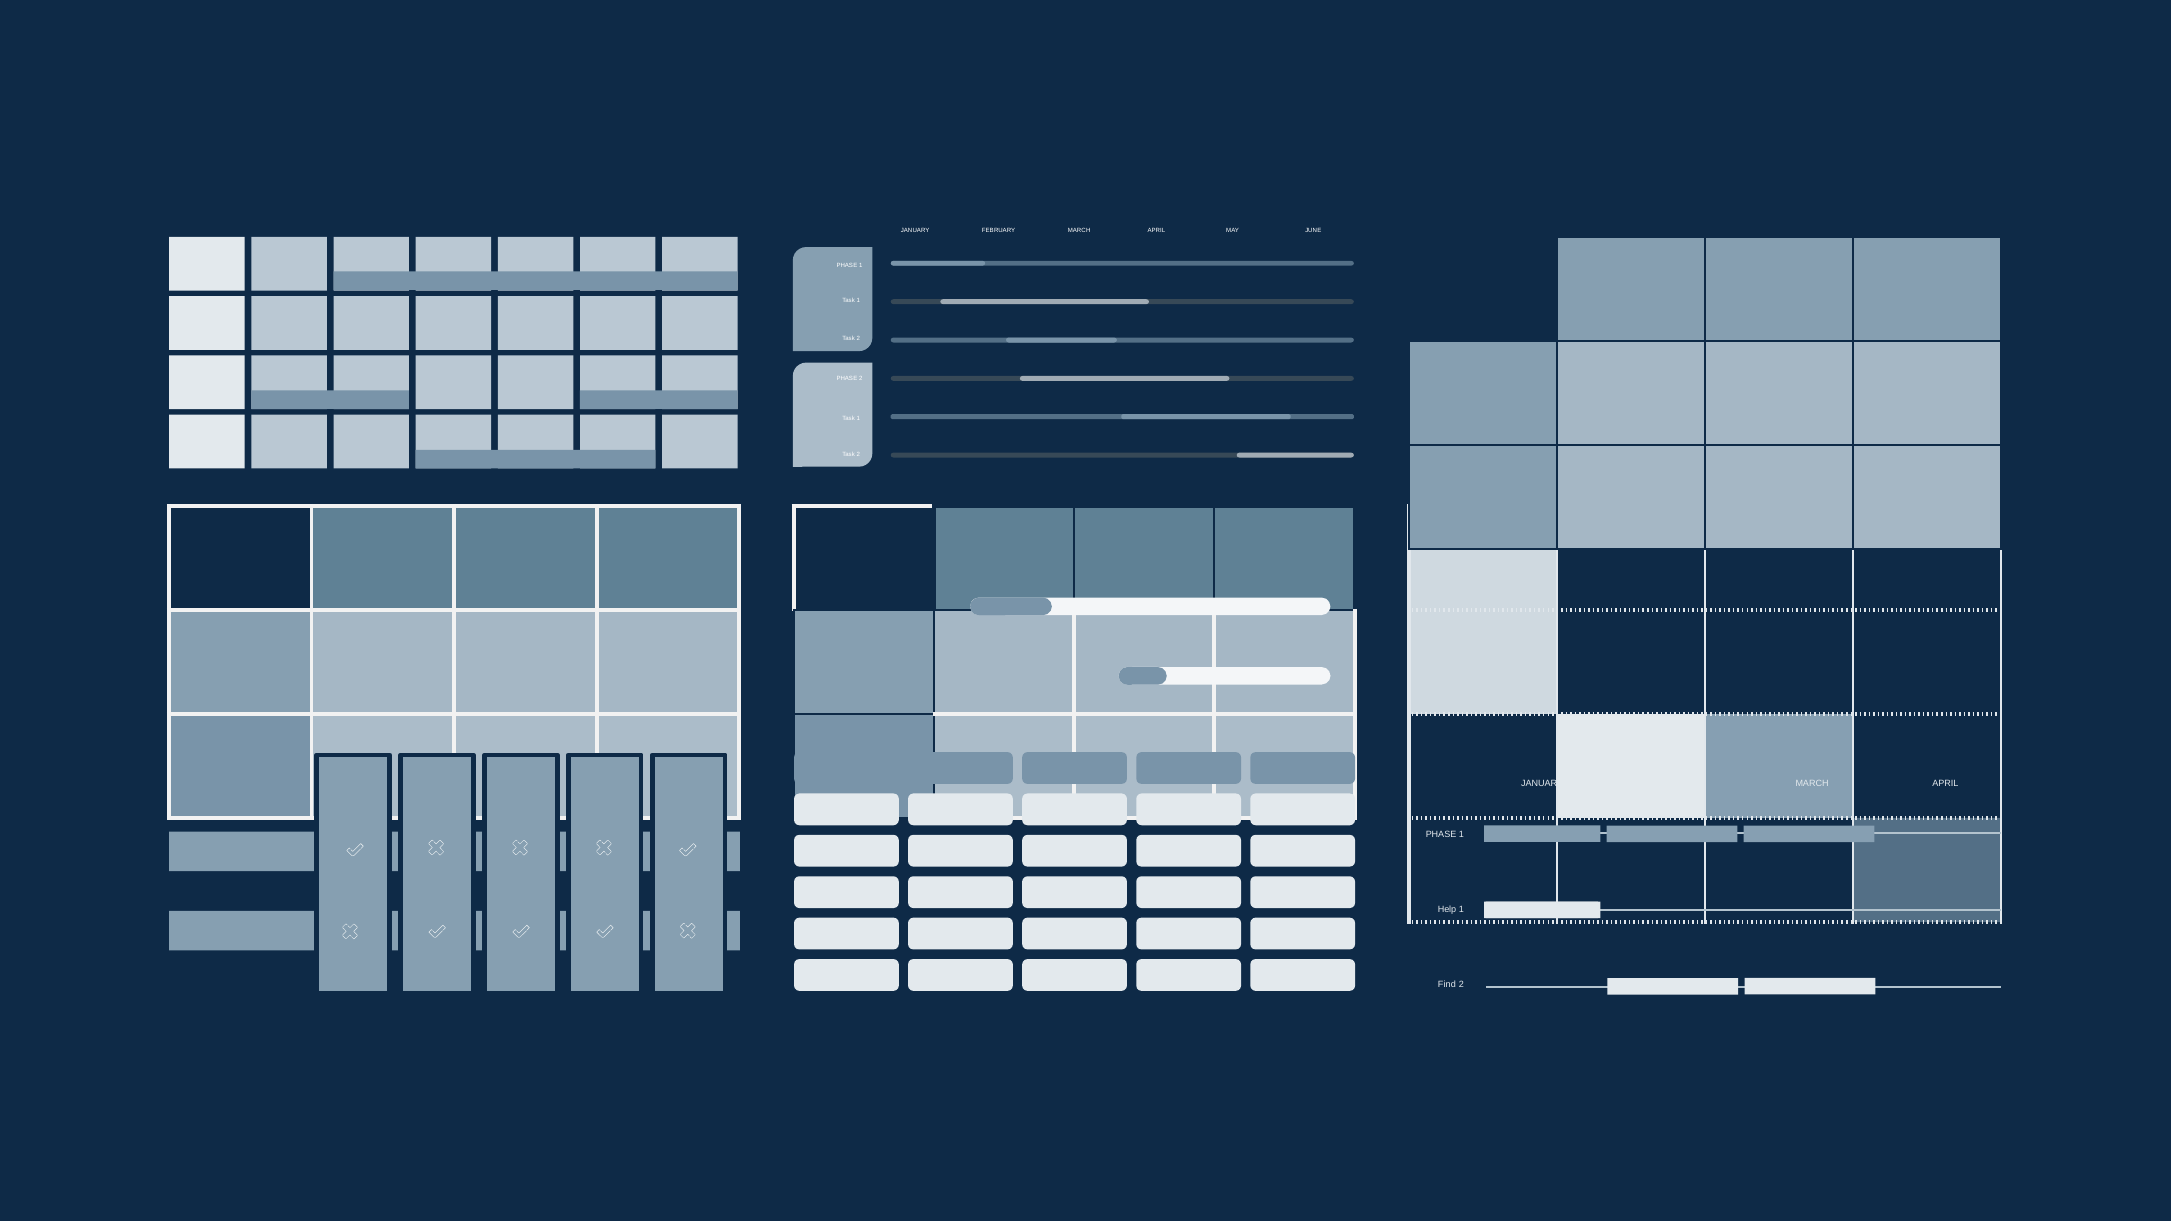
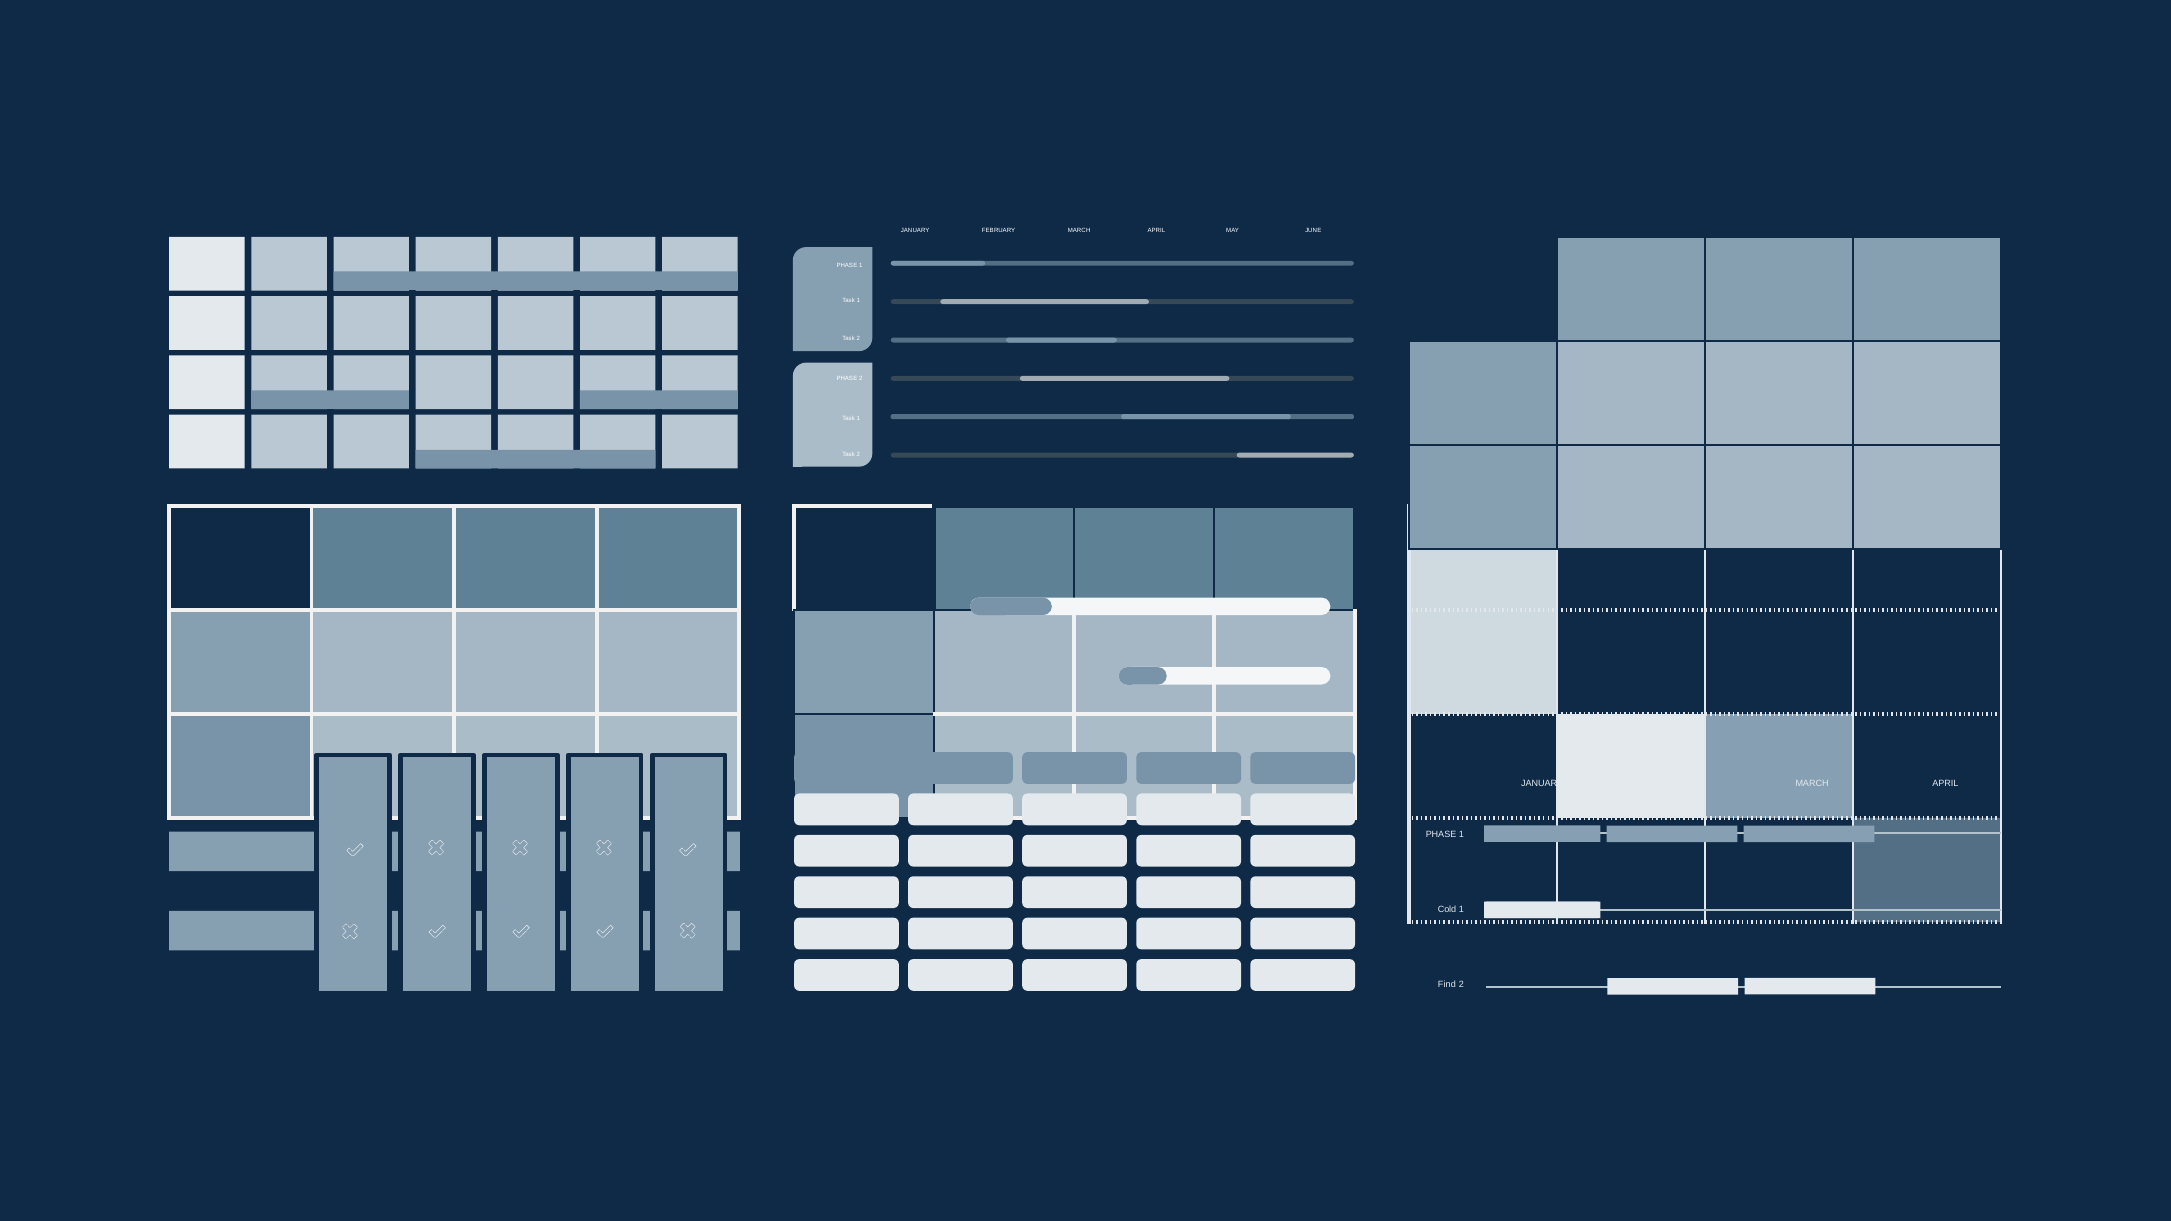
Help: Help -> Cold
